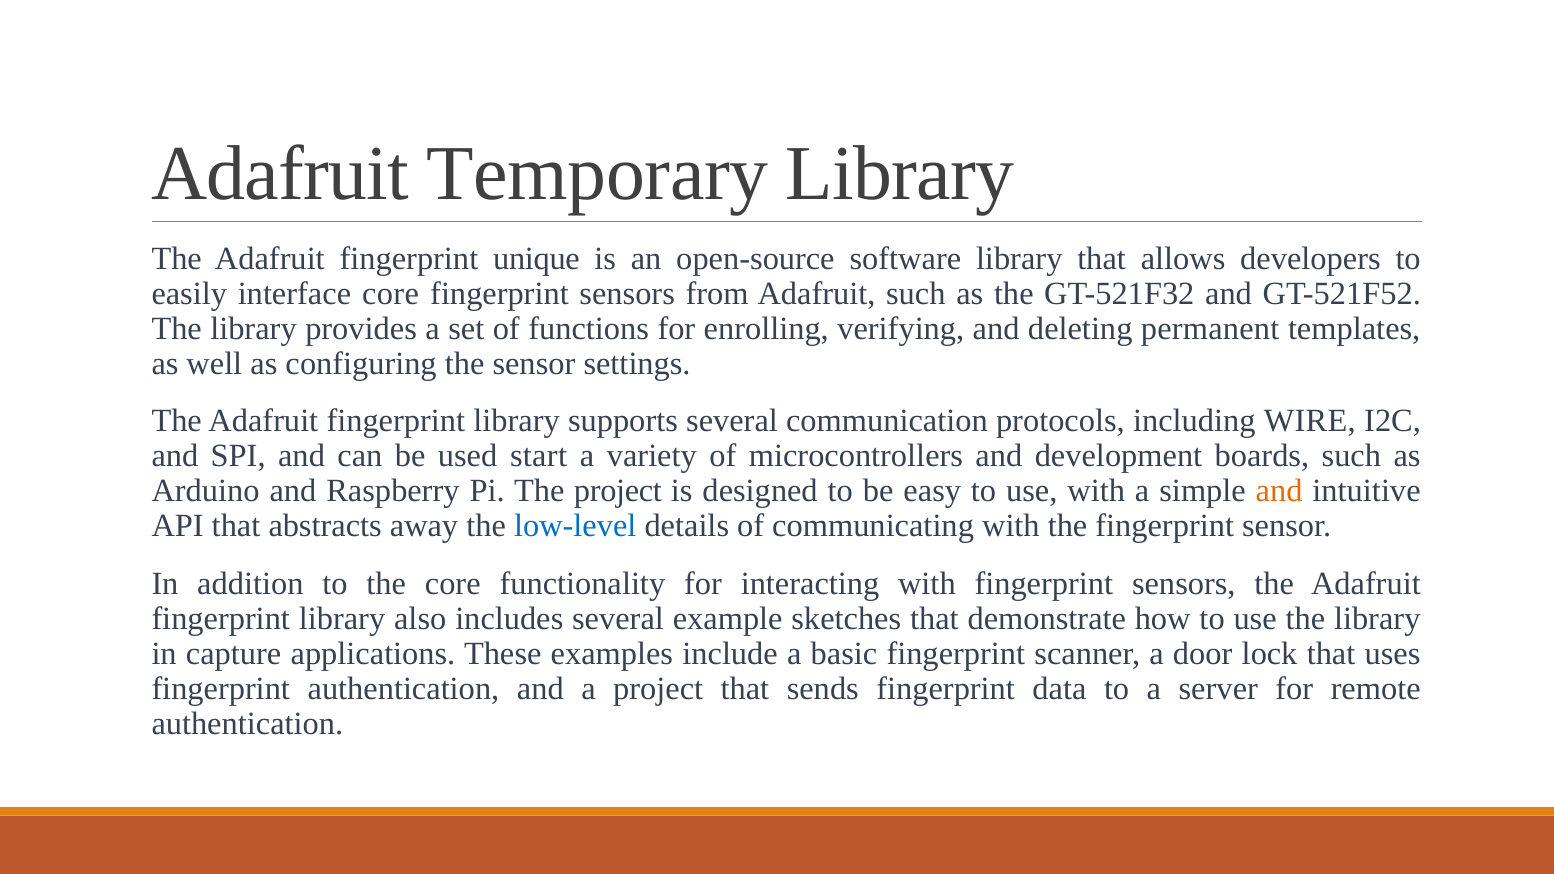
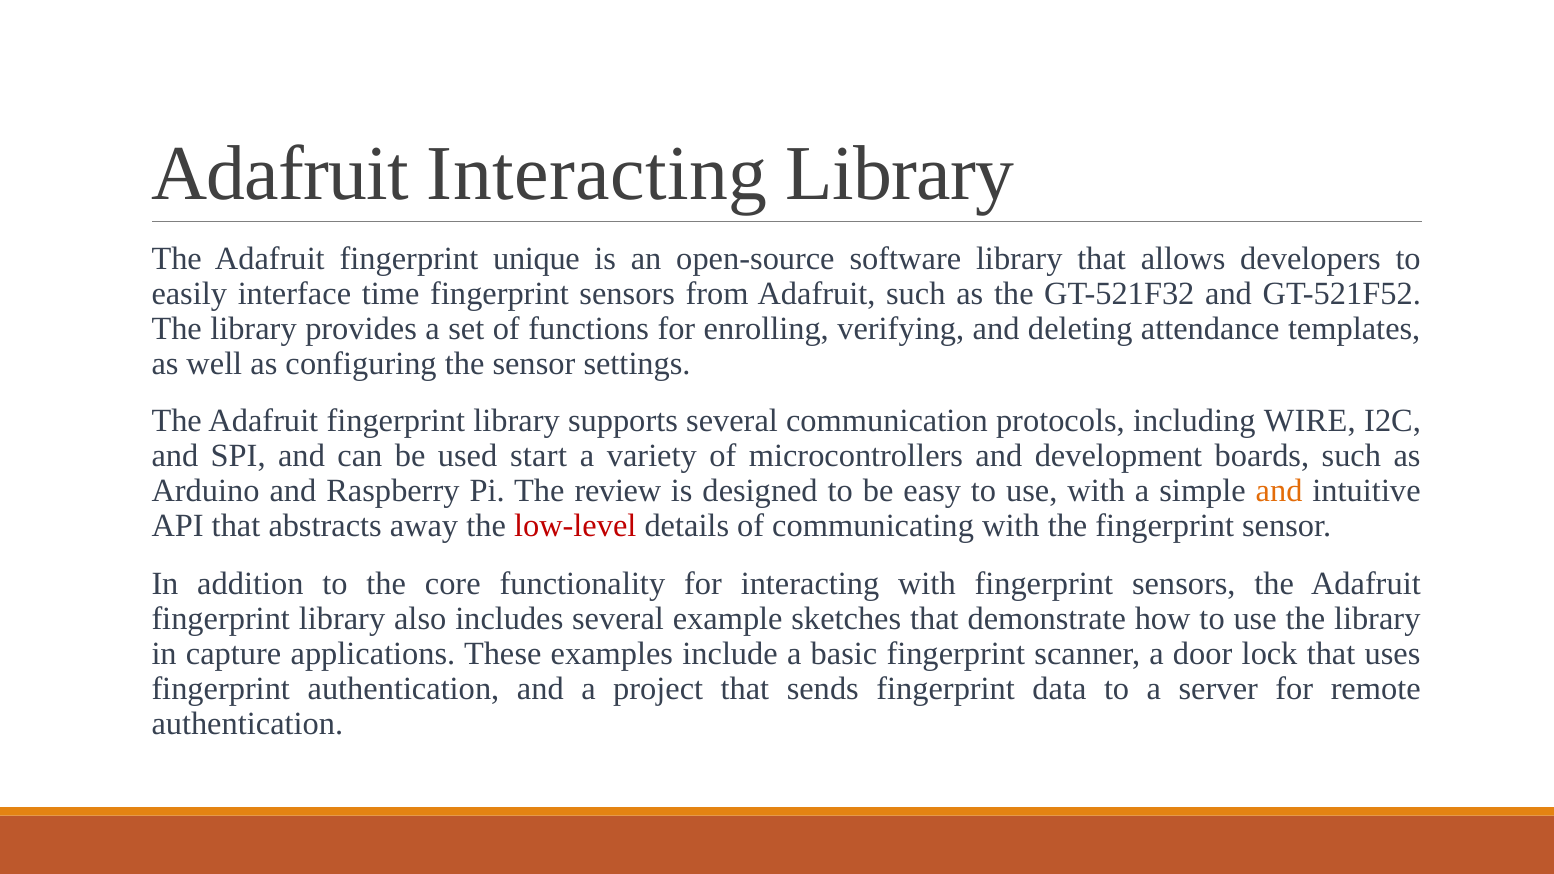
Adafruit Temporary: Temporary -> Interacting
interface core: core -> time
permanent: permanent -> attendance
The project: project -> review
low-level colour: blue -> red
